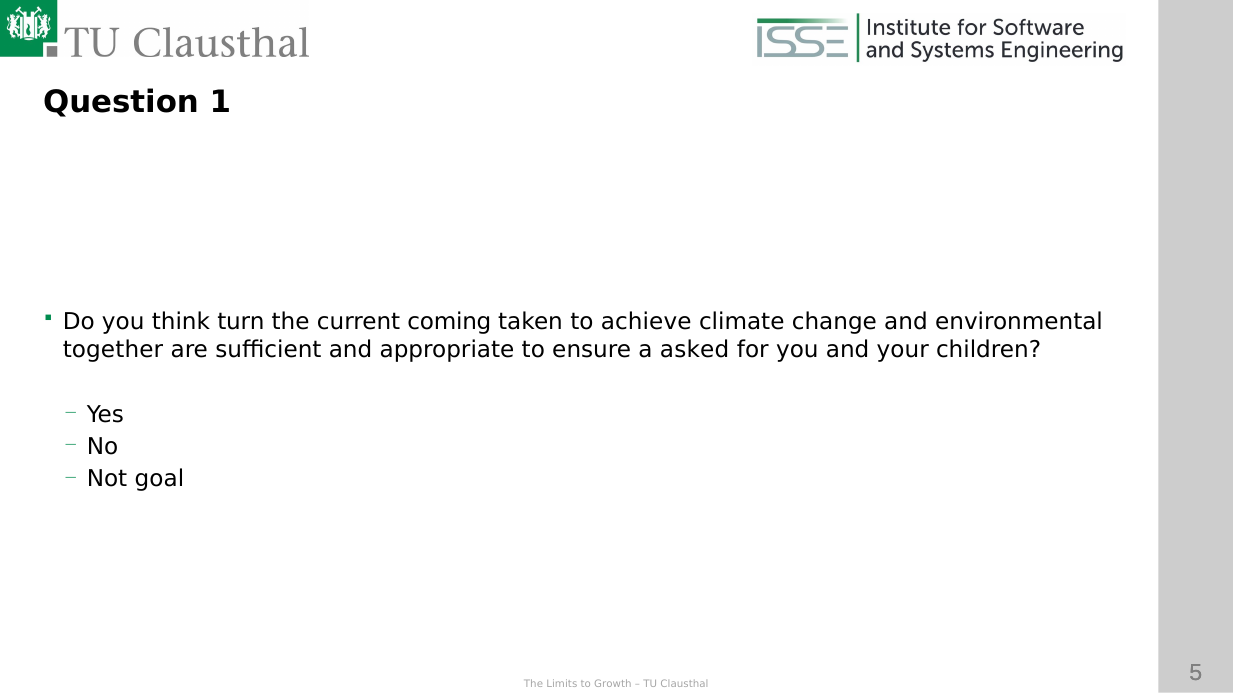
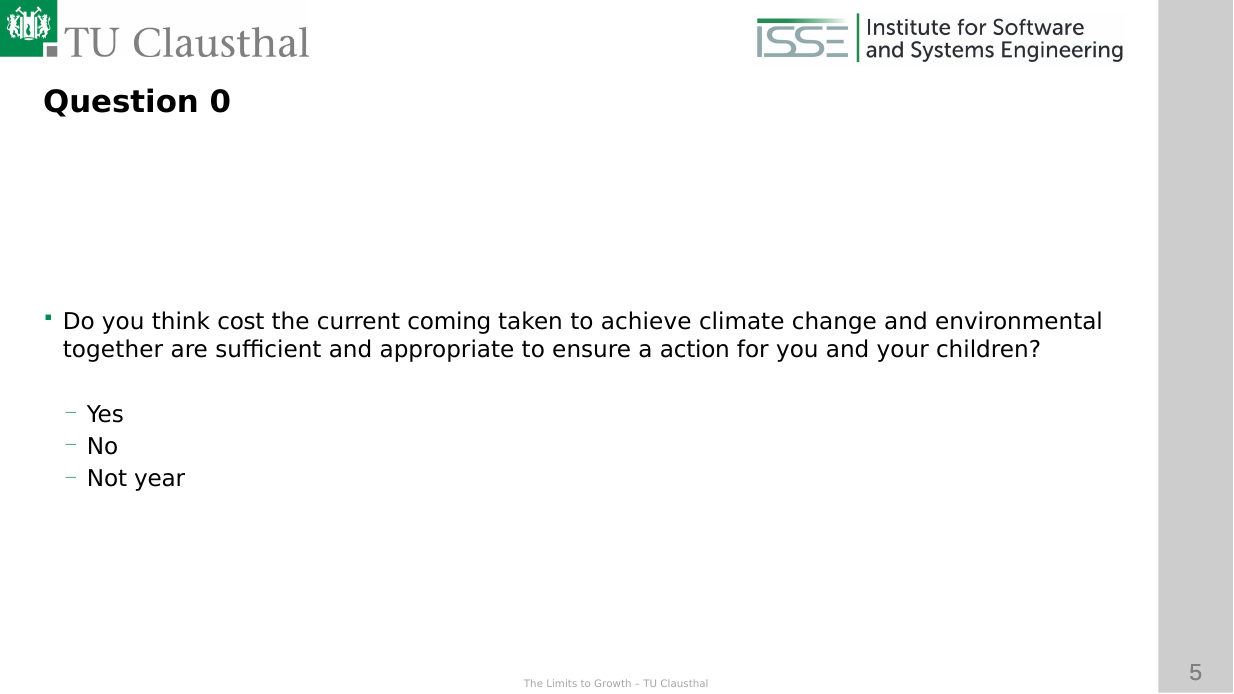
1: 1 -> 0
turn: turn -> cost
asked: asked -> action
goal: goal -> year
